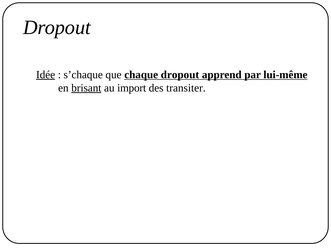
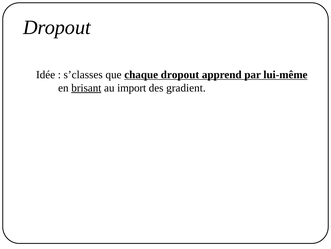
Idée underline: present -> none
s’chaque: s’chaque -> s’classes
transiter: transiter -> gradient
